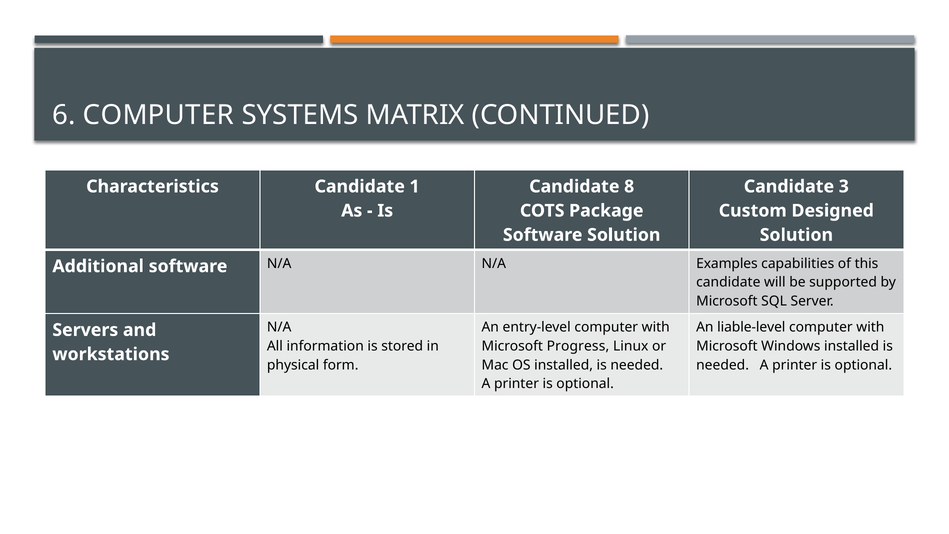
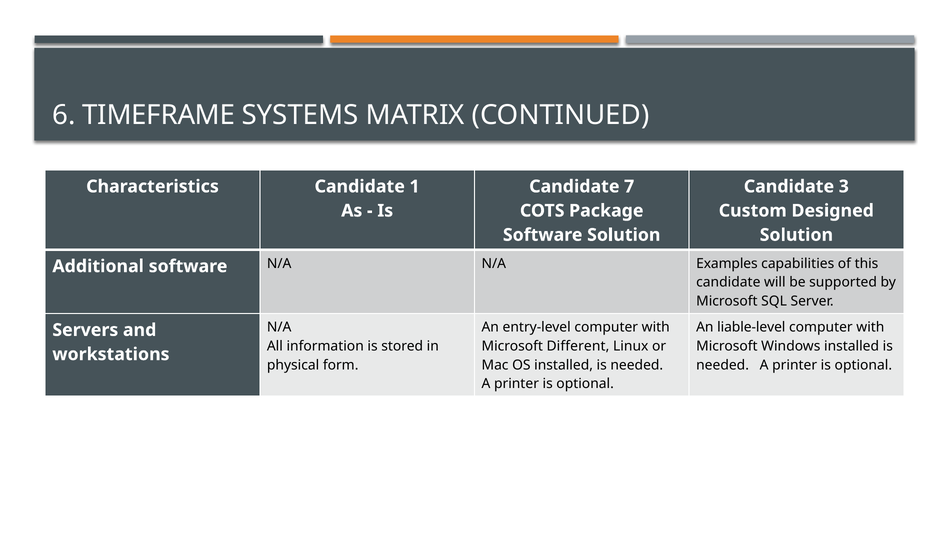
6 COMPUTER: COMPUTER -> TIMEFRAME
8: 8 -> 7
Progress: Progress -> Different
